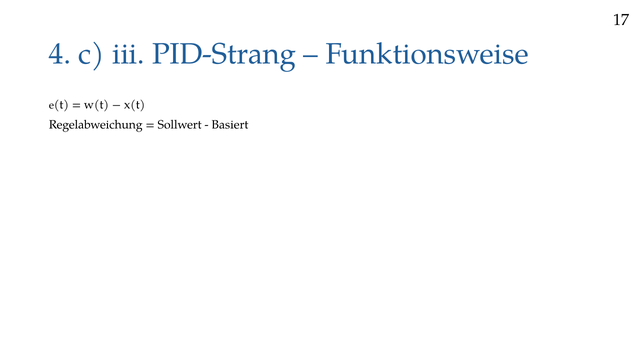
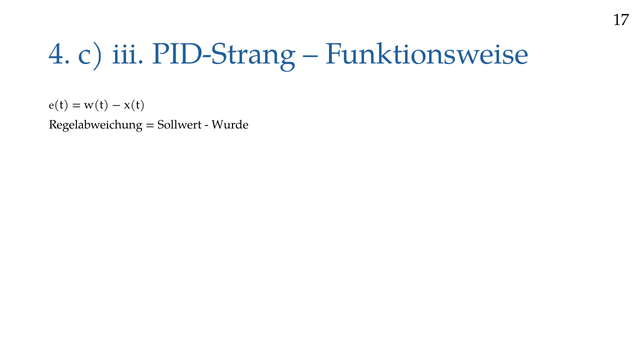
Basiert: Basiert -> Wurde
